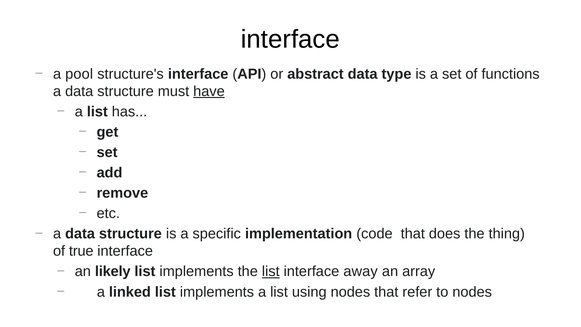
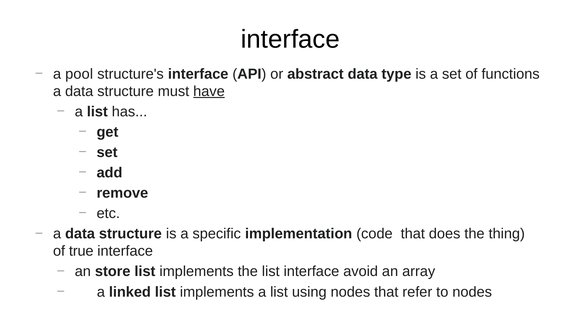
likely: likely -> store
list at (271, 271) underline: present -> none
away: away -> avoid
